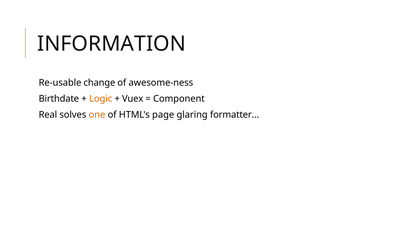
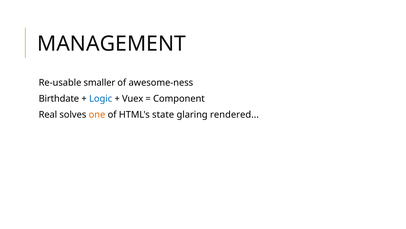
INFORMATION: INFORMATION -> MANAGEMENT
change: change -> smaller
Logic colour: orange -> blue
page: page -> state
formatter: formatter -> rendered
